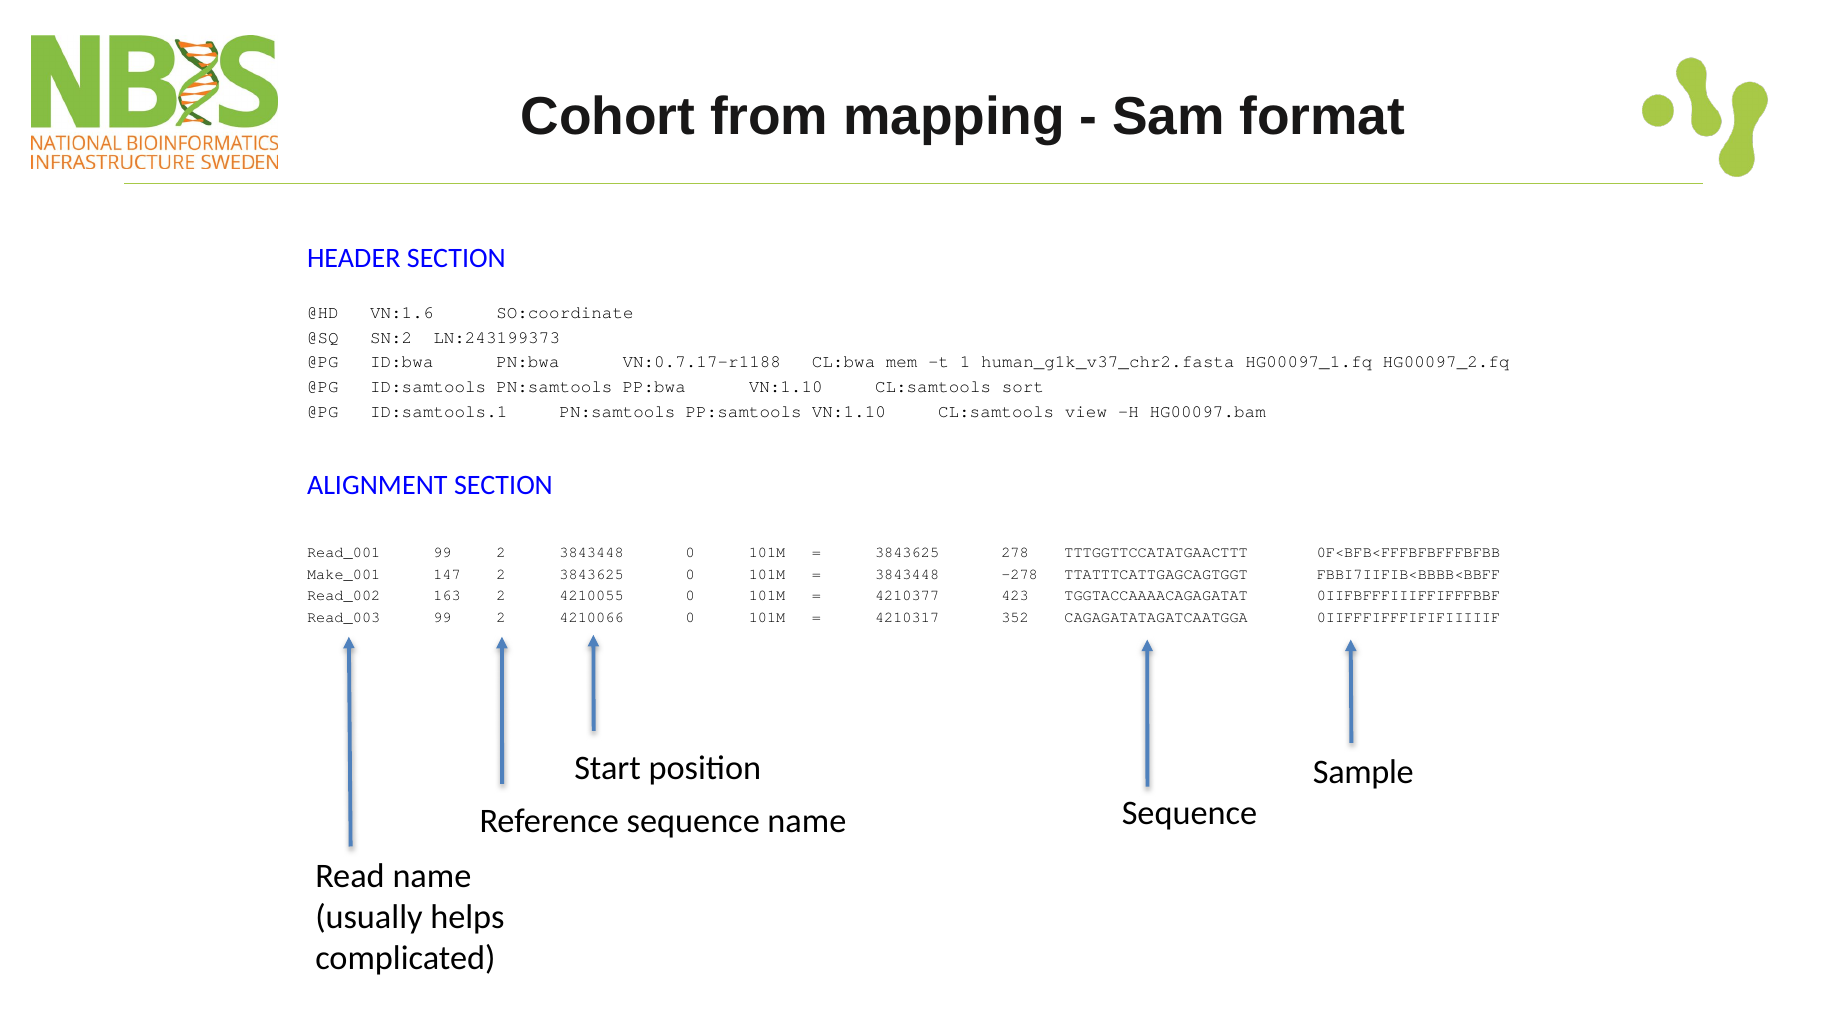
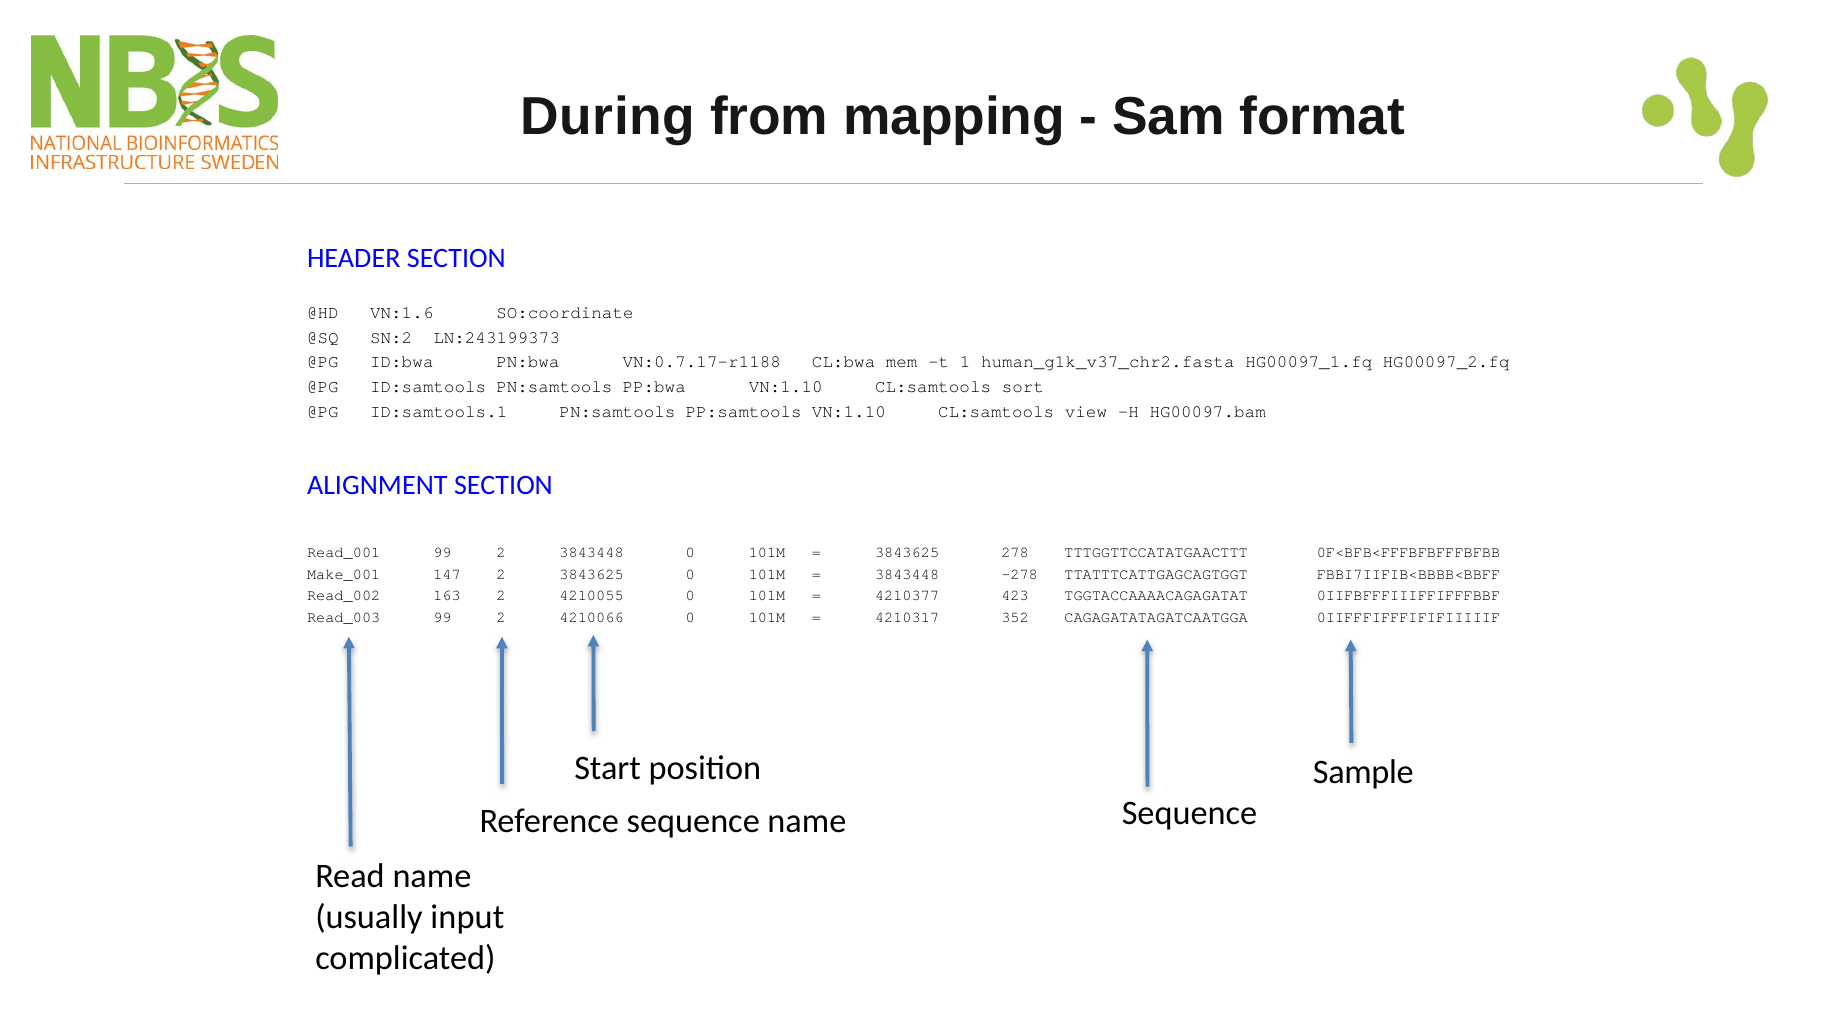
Cohort: Cohort -> During
helps: helps -> input
